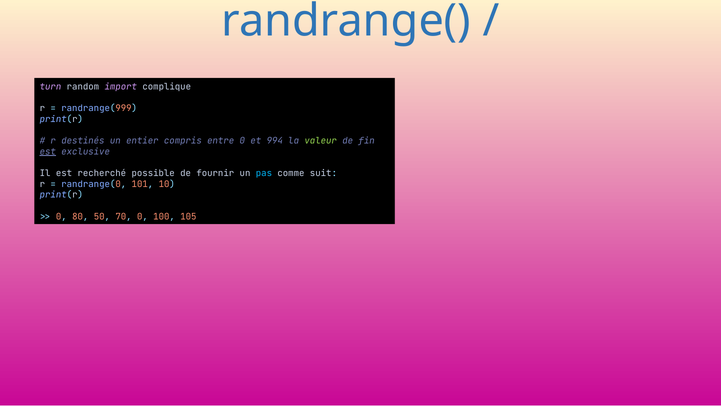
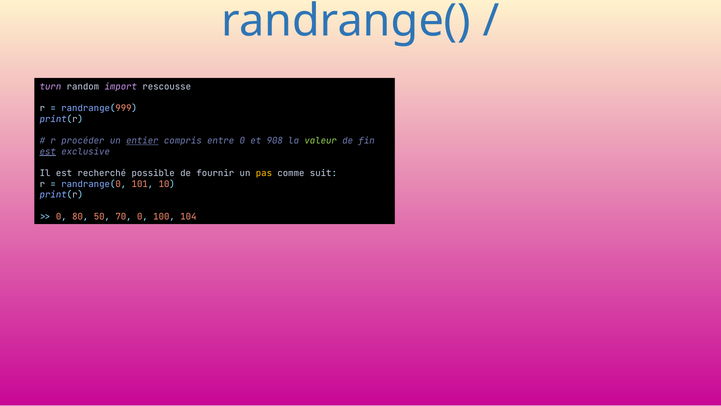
complique: complique -> rescousse
destinés: destinés -> procéder
entier underline: none -> present
994: 994 -> 908
pas colour: light blue -> yellow
105: 105 -> 104
